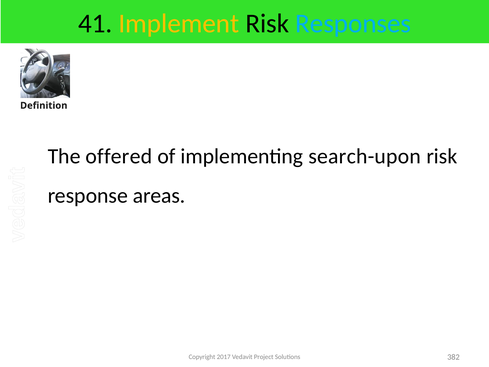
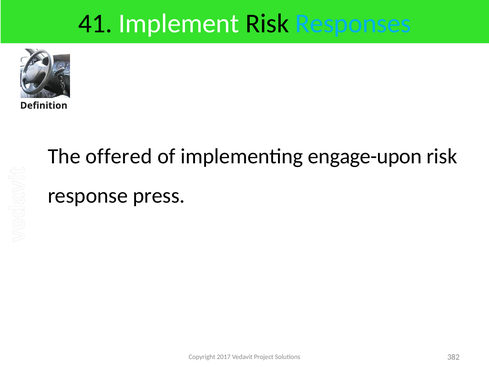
Implement colour: yellow -> white
search-upon: search-upon -> engage-upon
areas: areas -> press
